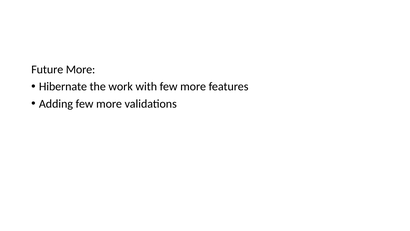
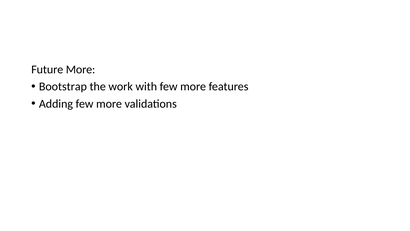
Hibernate: Hibernate -> Bootstrap
